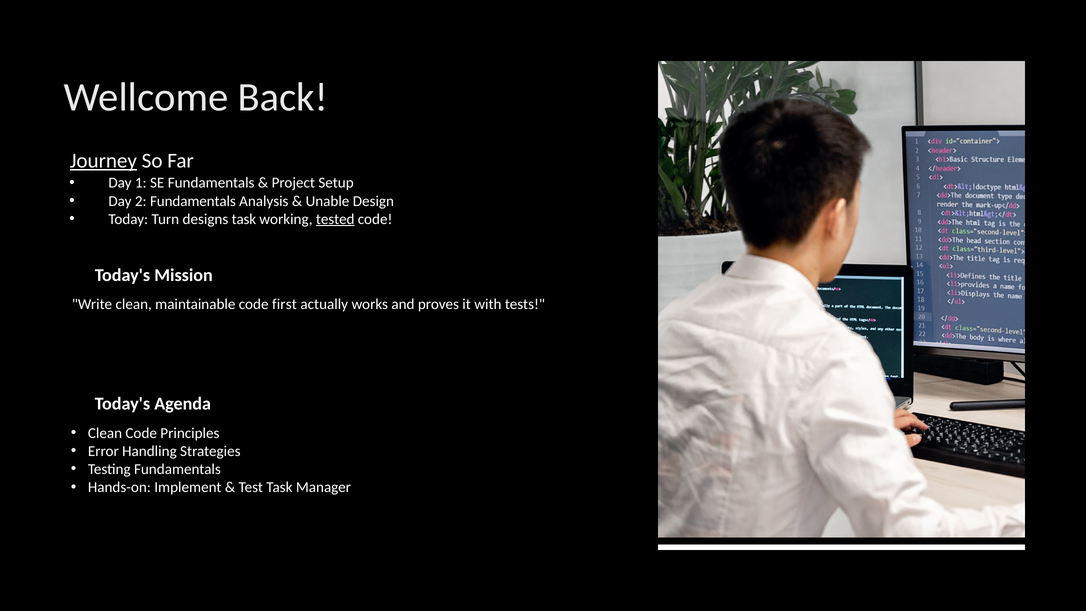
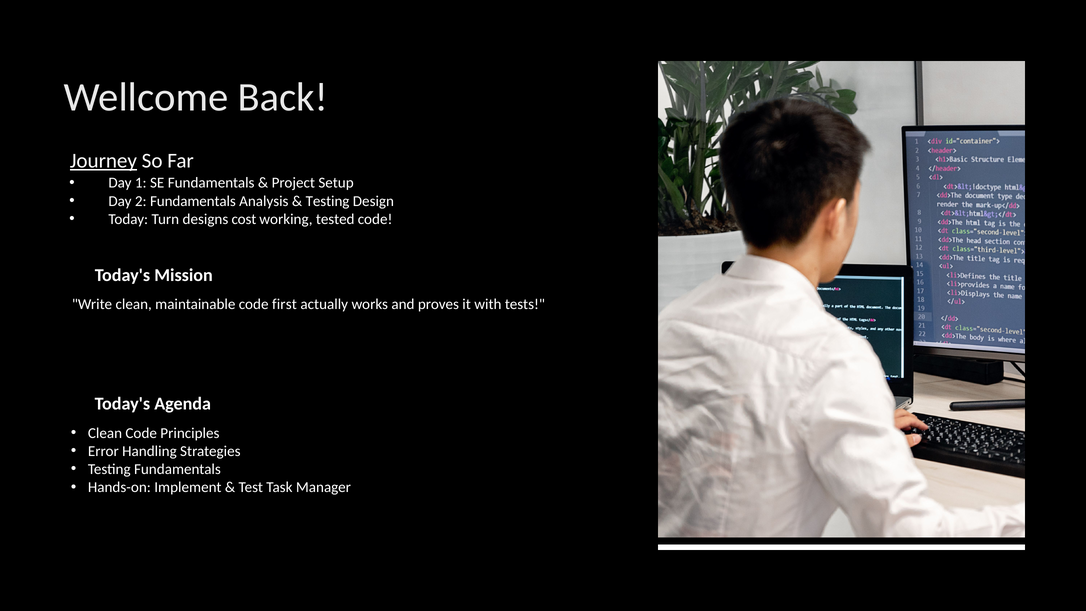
Unable at (328, 201): Unable -> Testing
designs task: task -> cost
tested underline: present -> none
